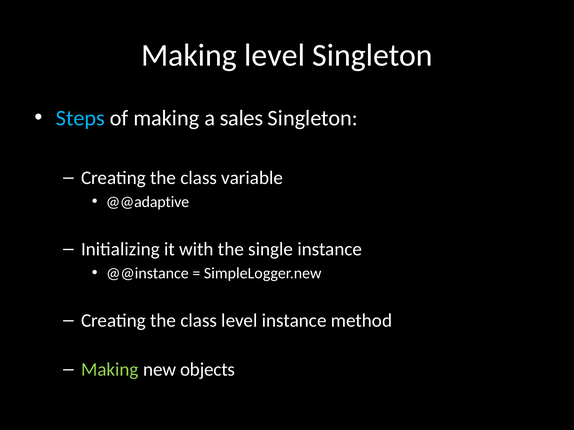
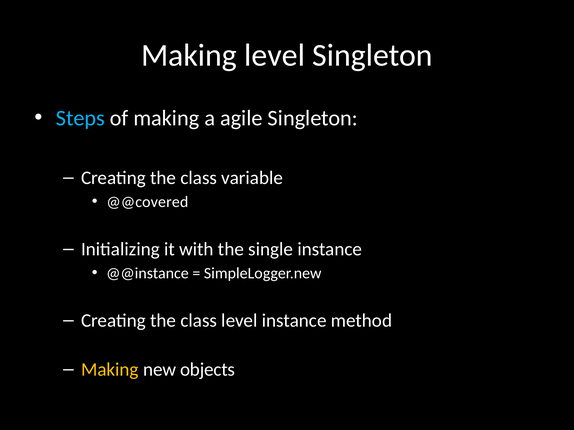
sales: sales -> agile
@@adaptive: @@adaptive -> @@covered
Making at (110, 370) colour: light green -> yellow
